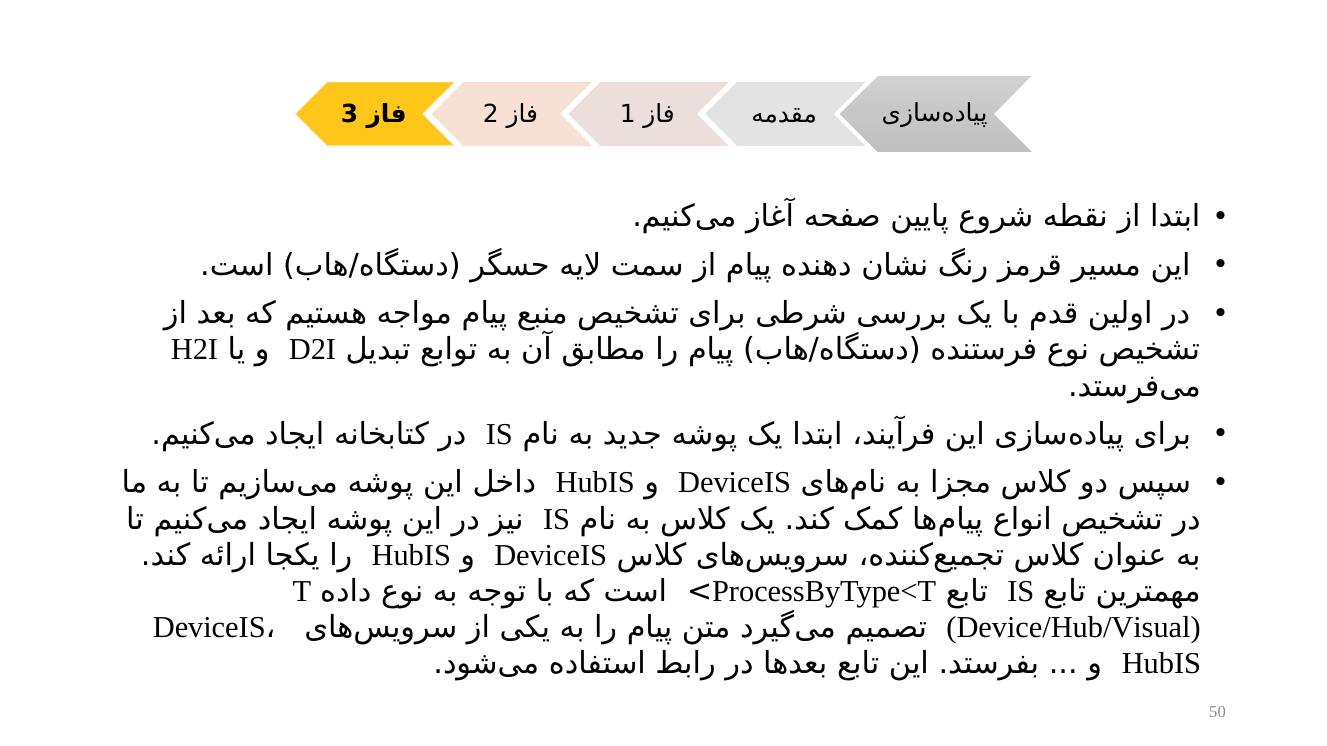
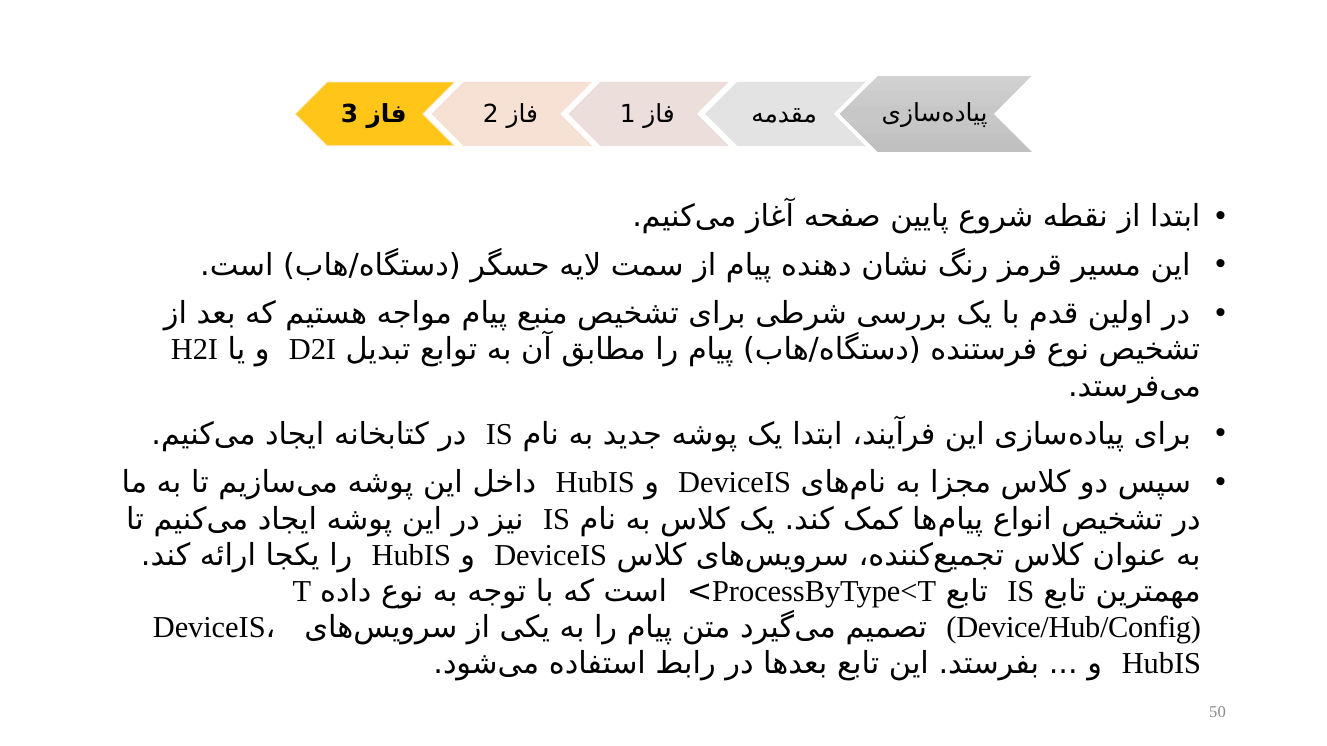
Device/Hub/Visual: Device/Hub/Visual -> Device/Hub/Config
